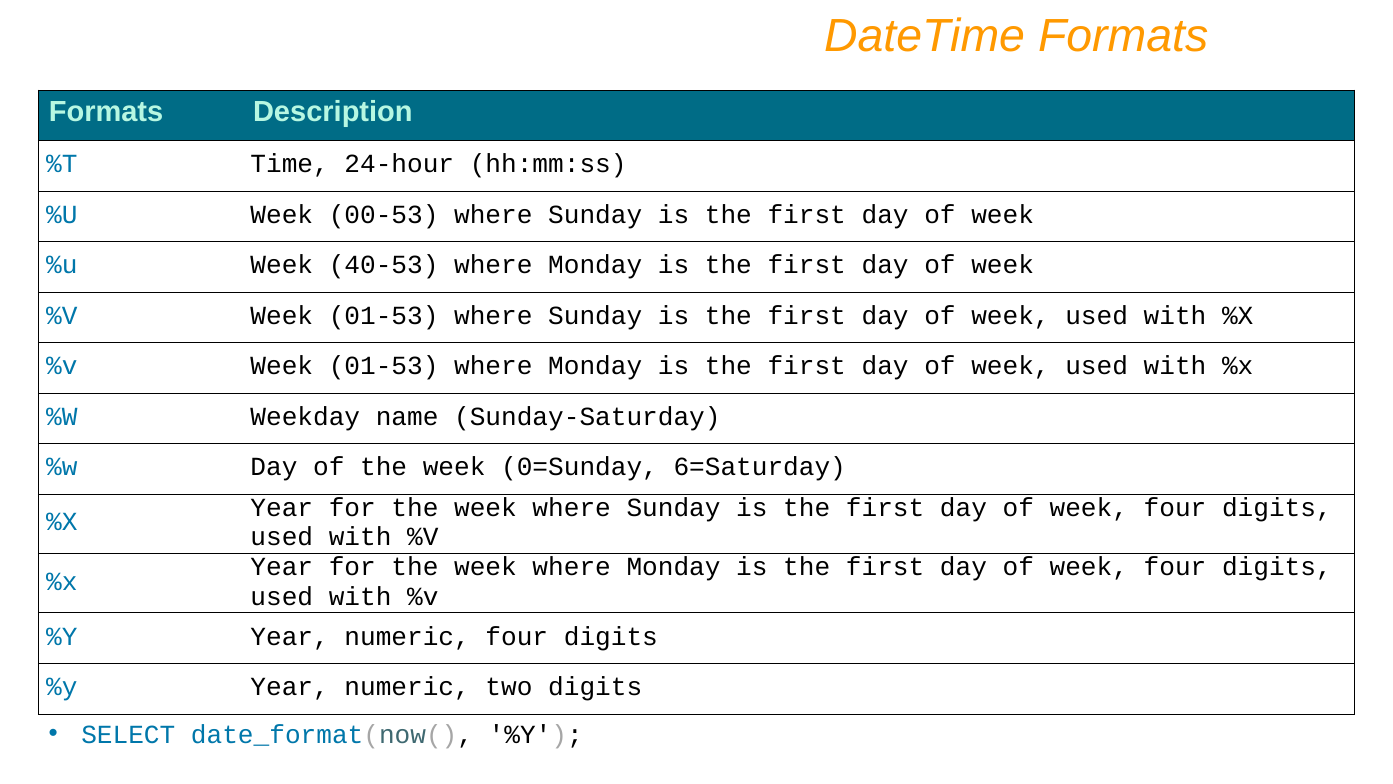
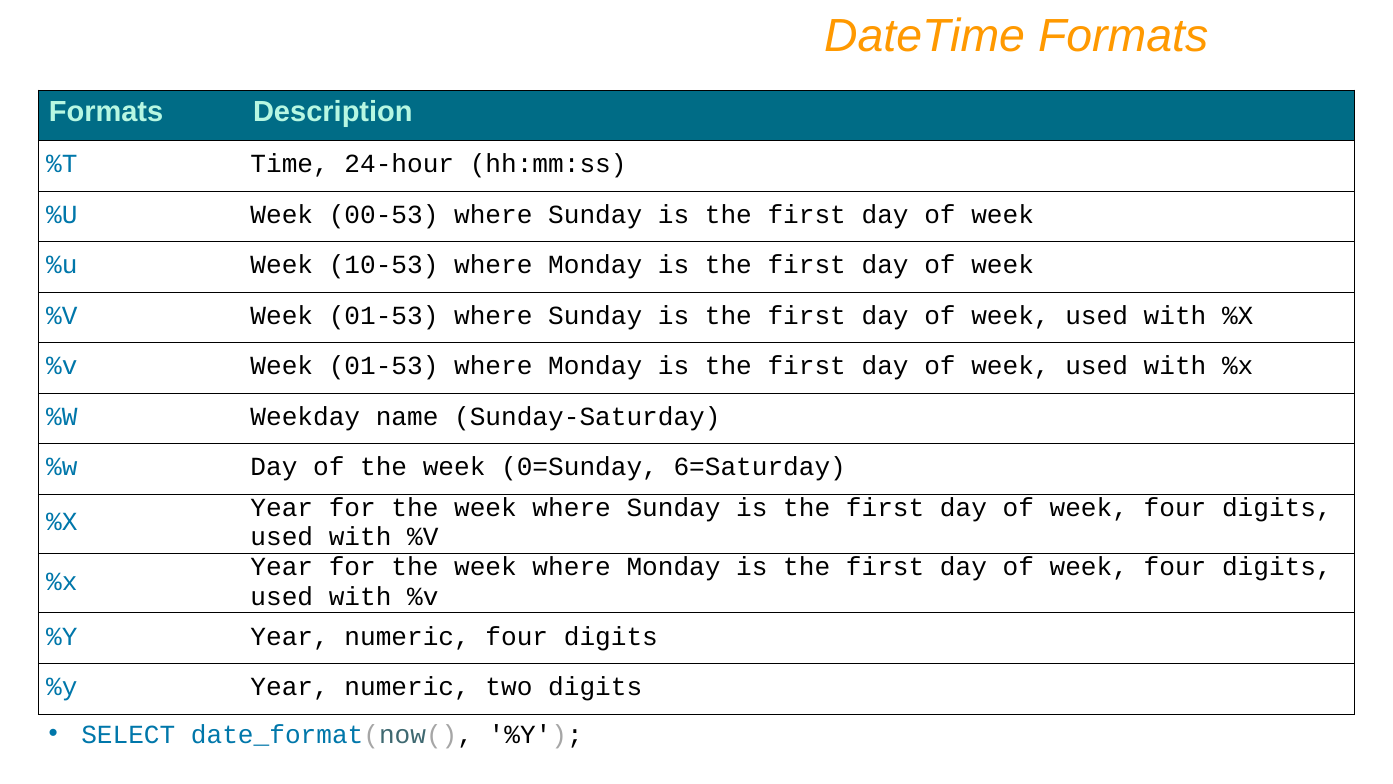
40-53: 40-53 -> 10-53
